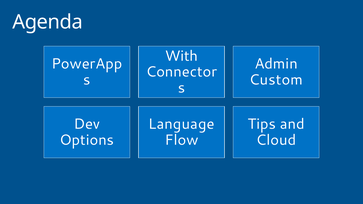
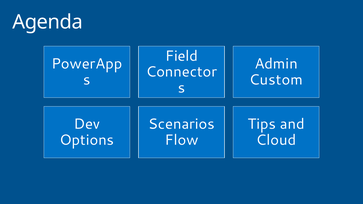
With: With -> Field
Language: Language -> Scenarios
